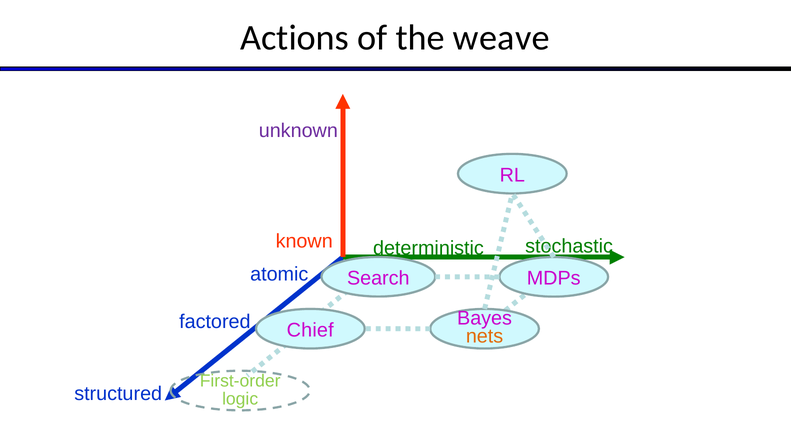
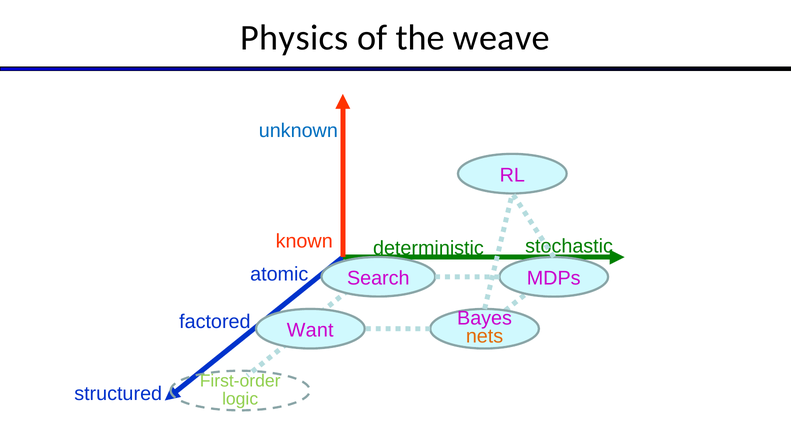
Actions: Actions -> Physics
unknown colour: purple -> blue
Chief: Chief -> Want
